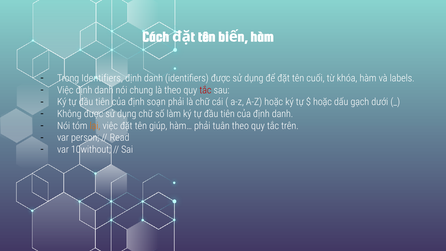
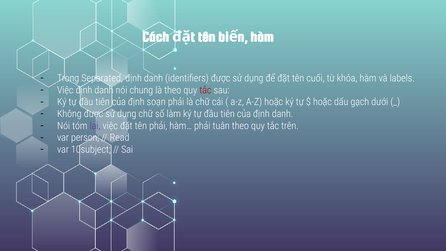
Trong Identifiers: Identifiers -> Separated
lại colour: orange -> purple
tên giúp: giúp -> phải
10without: 10without -> 10subject
